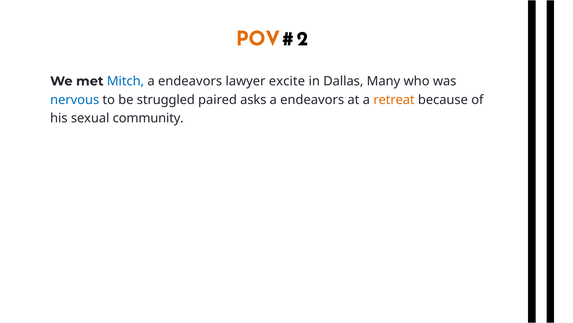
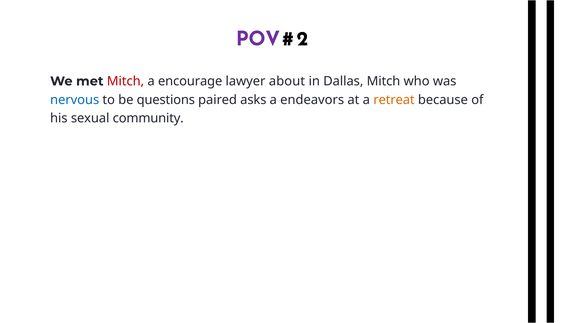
POV colour: orange -> purple
Mitch at (125, 81) colour: blue -> red
endeavors at (190, 81): endeavors -> encourage
excite: excite -> about
Dallas Many: Many -> Mitch
struggled: struggled -> questions
